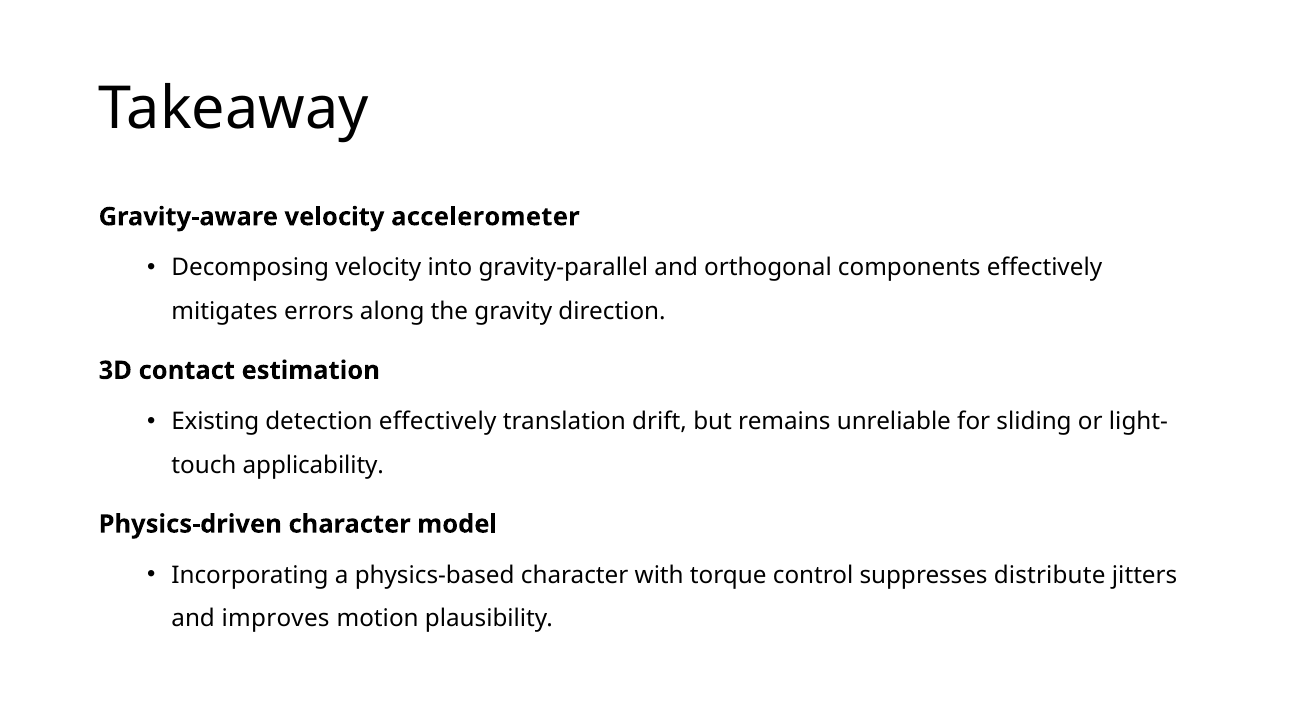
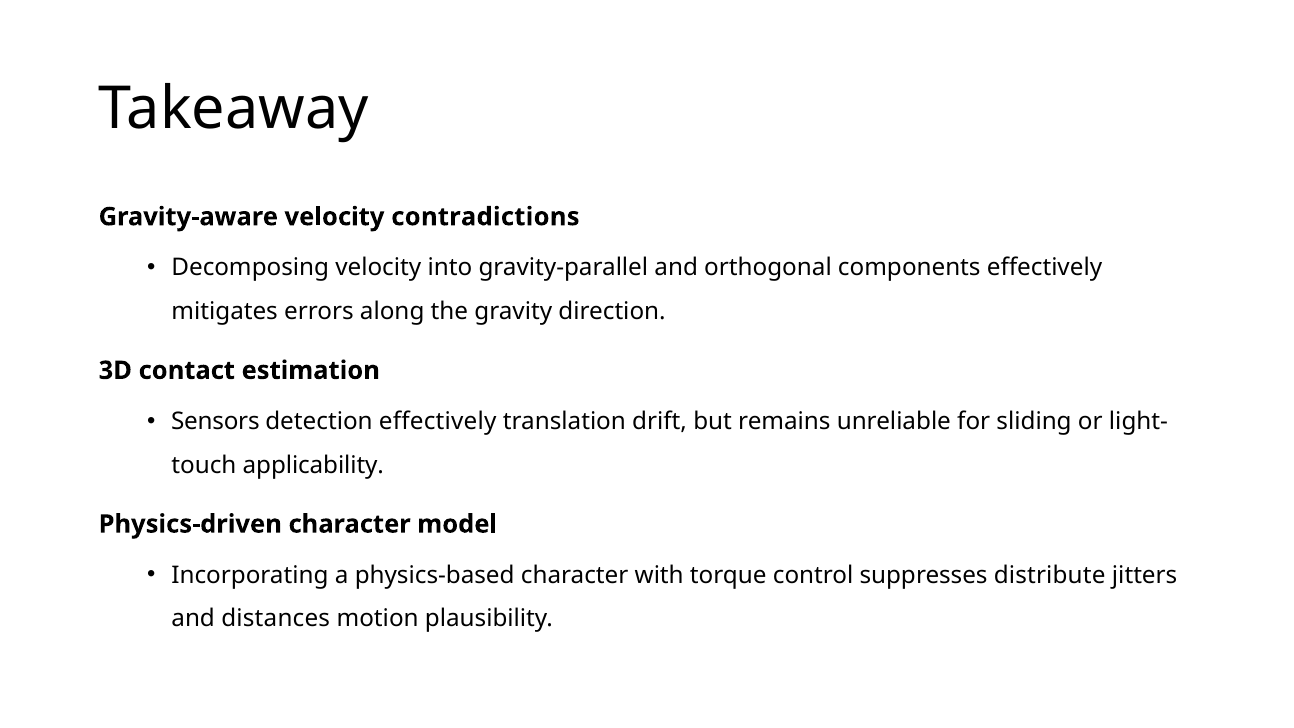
accelerometer: accelerometer -> contradictions
Existing: Existing -> Sensors
improves: improves -> distances
